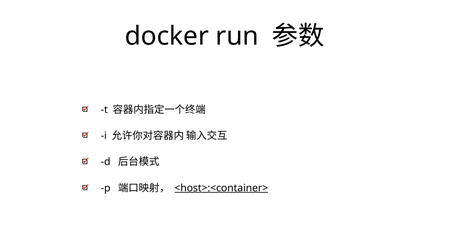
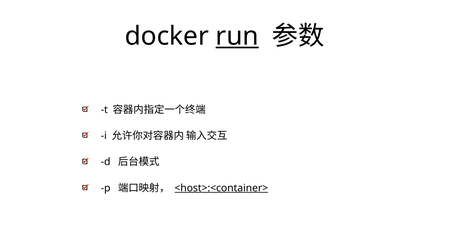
run underline: none -> present
